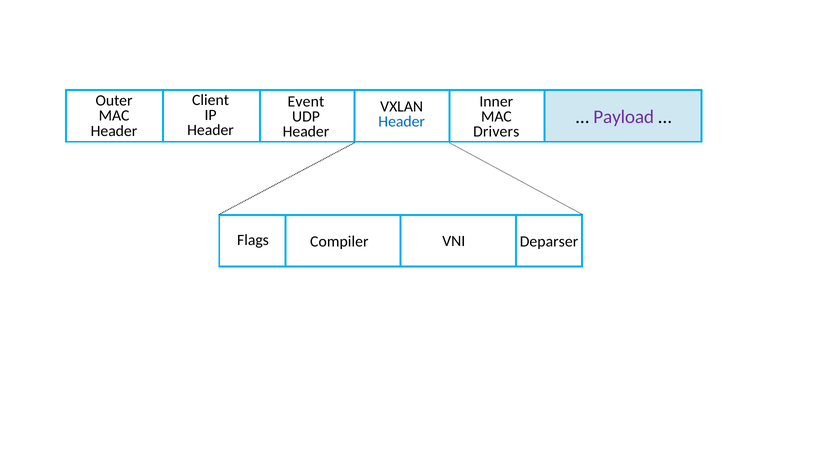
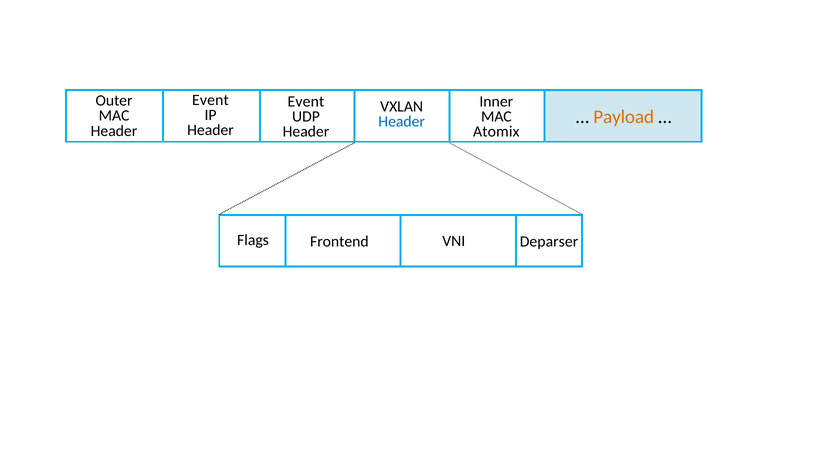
Client at (211, 100): Client -> Event
Payload colour: purple -> orange
Drivers: Drivers -> Atomix
Compiler: Compiler -> Frontend
